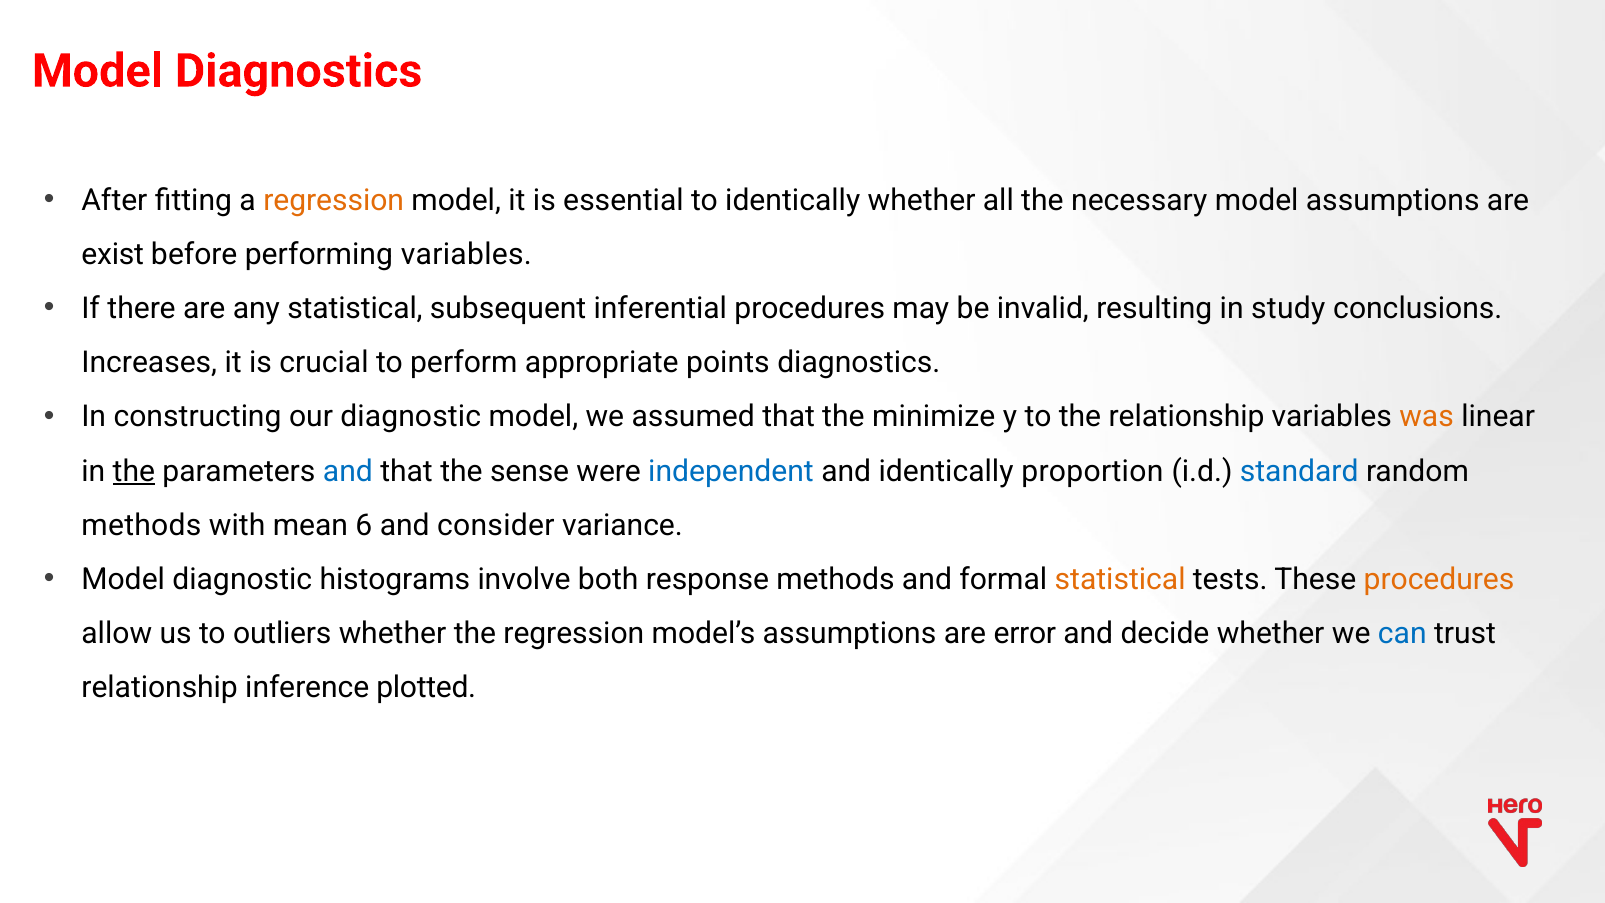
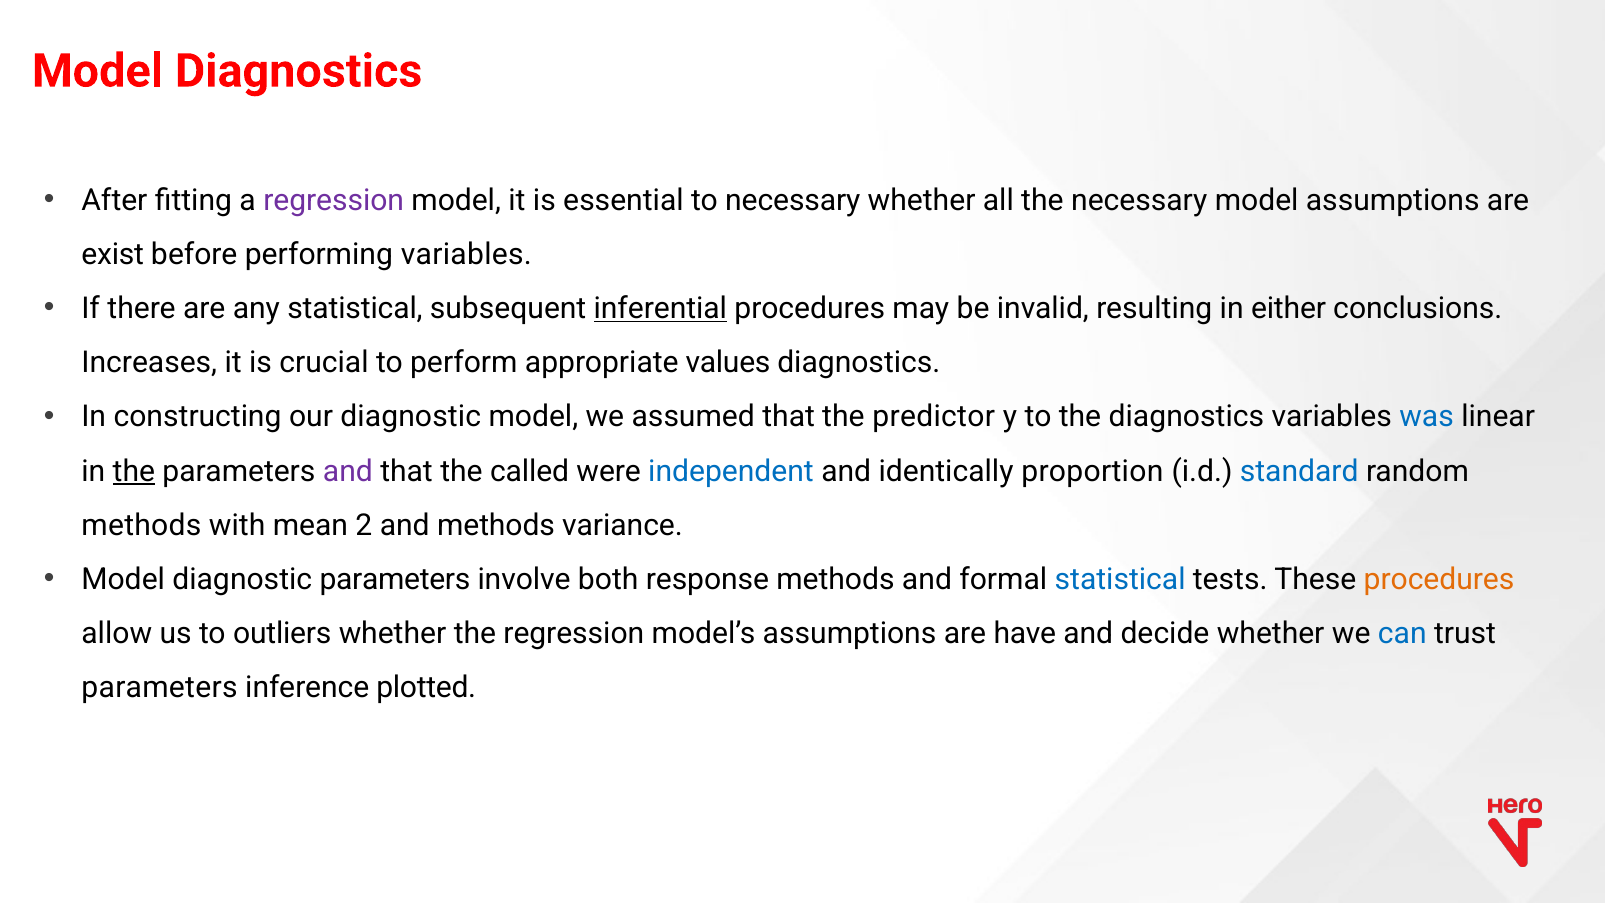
regression at (334, 200) colour: orange -> purple
to identically: identically -> necessary
inferential underline: none -> present
study: study -> either
points: points -> values
minimize: minimize -> predictor
the relationship: relationship -> diagnostics
was colour: orange -> blue
and at (348, 471) colour: blue -> purple
sense: sense -> called
6: 6 -> 2
and consider: consider -> methods
diagnostic histograms: histograms -> parameters
statistical at (1120, 579) colour: orange -> blue
error: error -> have
relationship at (160, 688): relationship -> parameters
